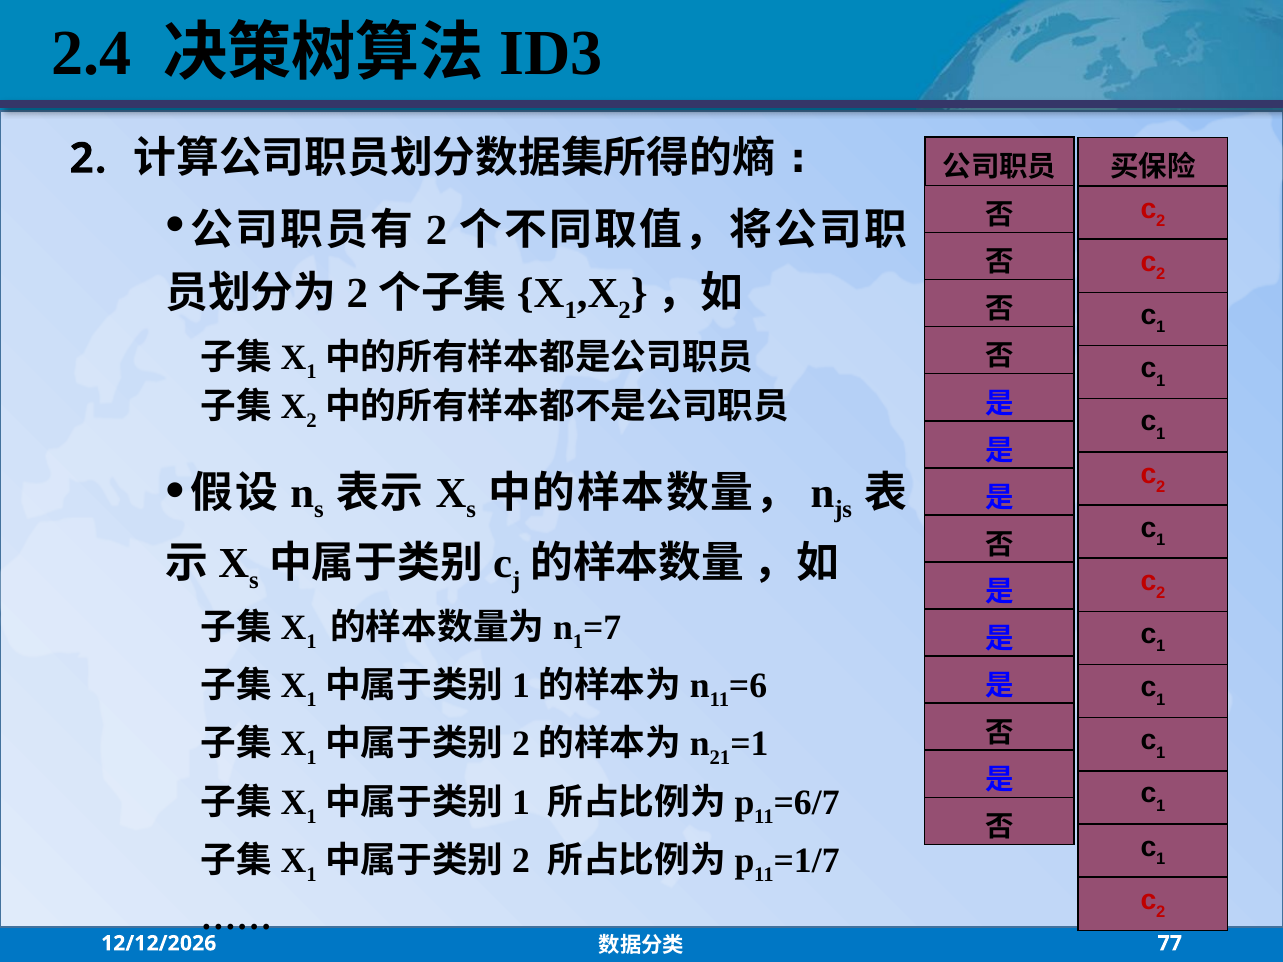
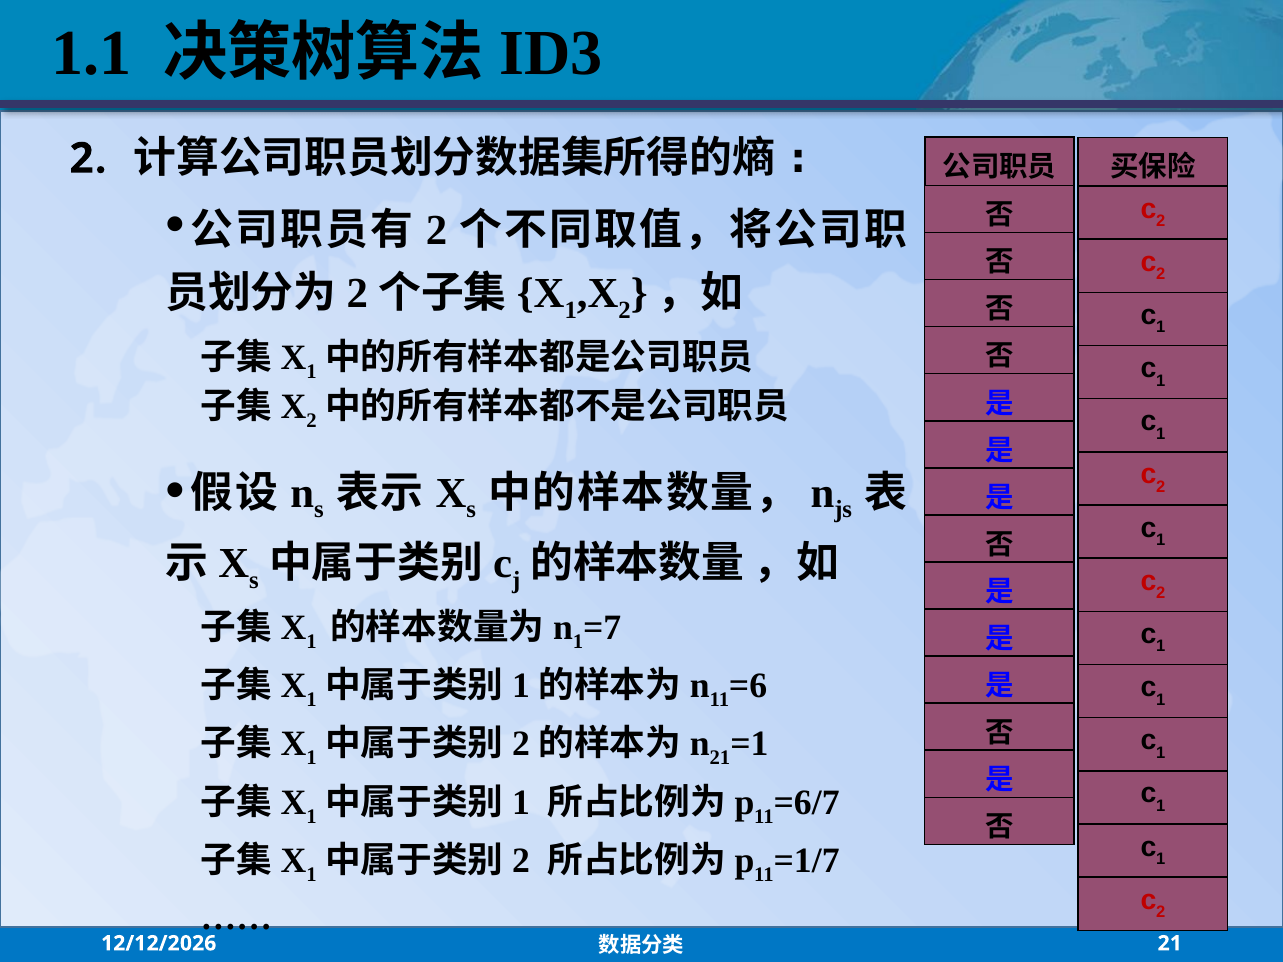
2.4: 2.4 -> 1.1
77 at (1170, 944): 77 -> 21
